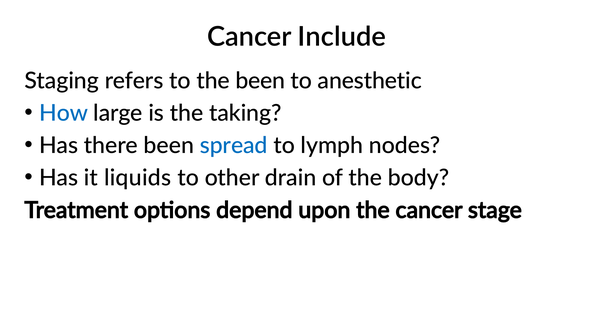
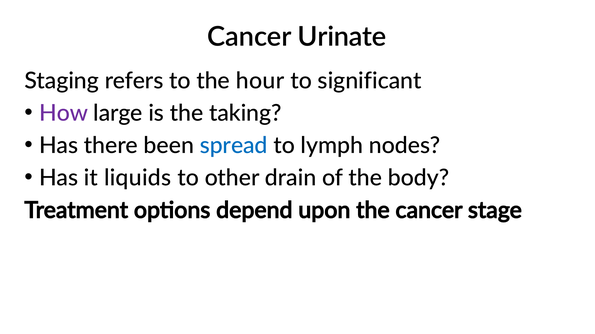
Include: Include -> Urinate
the been: been -> hour
anesthetic: anesthetic -> significant
How colour: blue -> purple
